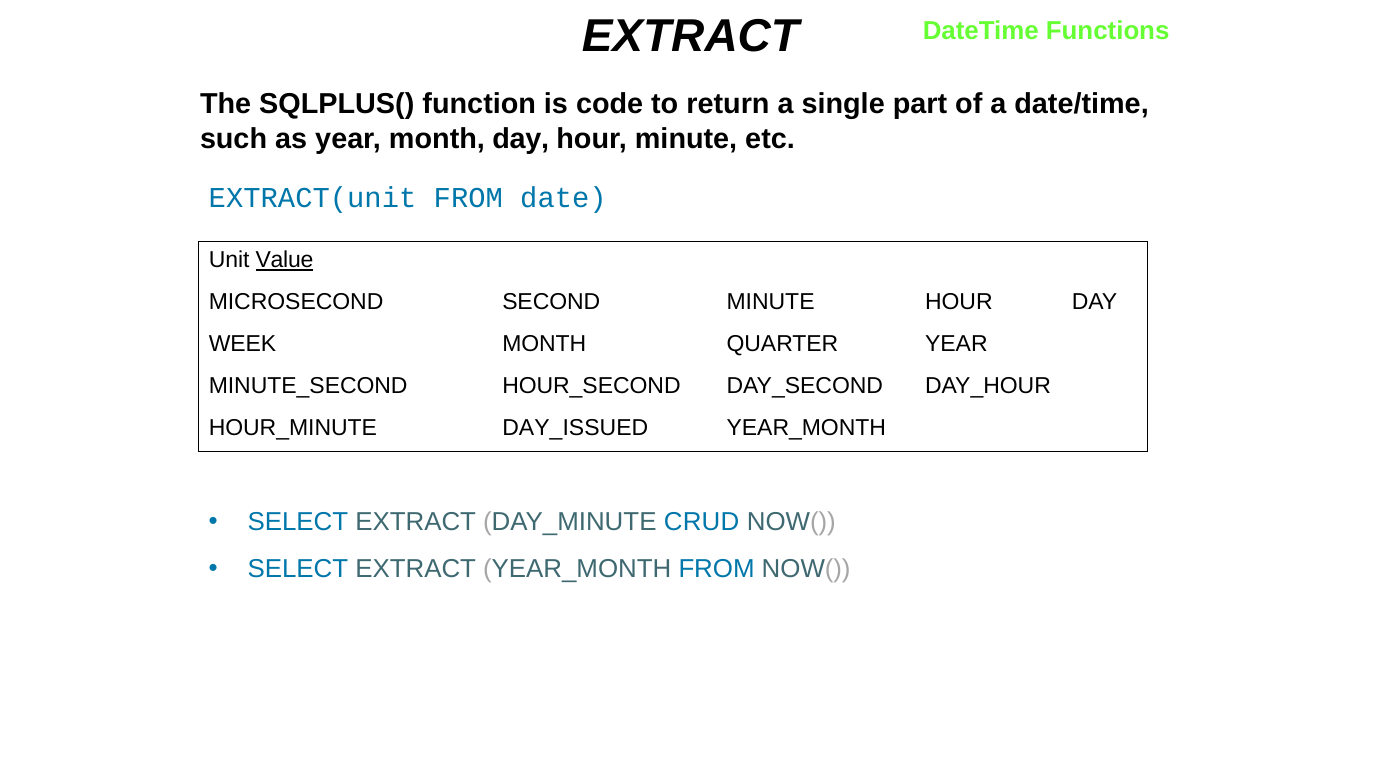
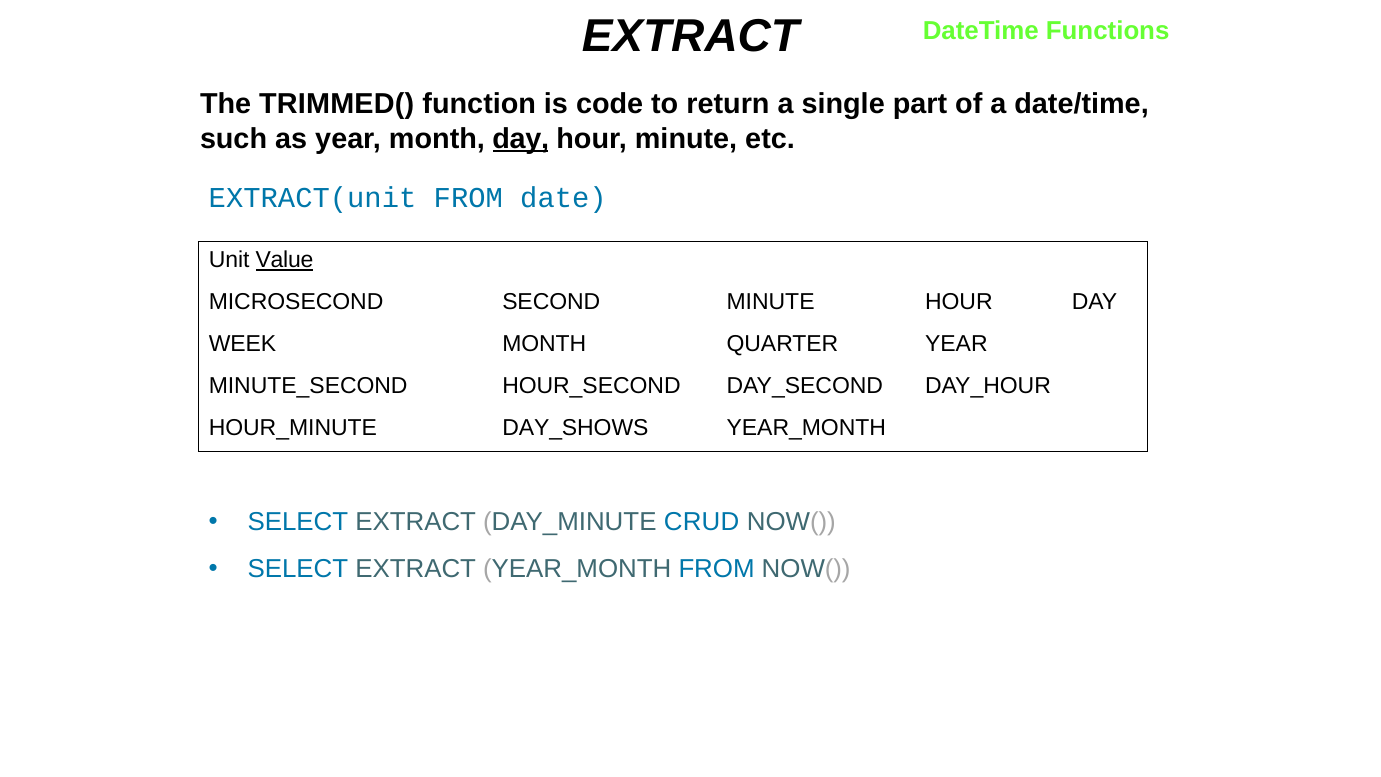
SQLPLUS(: SQLPLUS( -> TRIMMED(
day at (521, 139) underline: none -> present
DAY_ISSUED: DAY_ISSUED -> DAY_SHOWS
